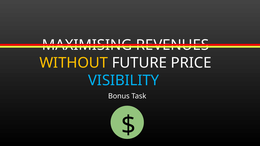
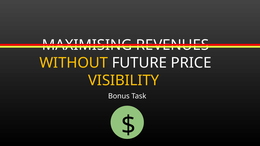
VISIBILITY colour: light blue -> yellow
